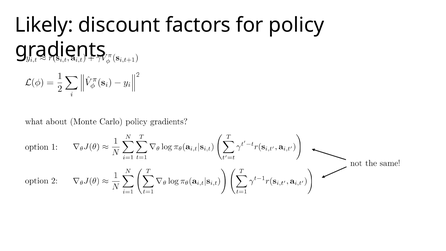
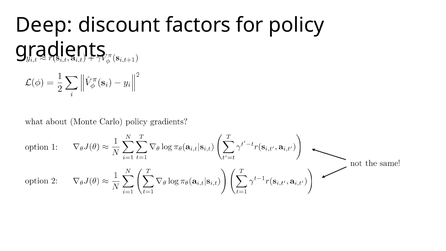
Likely: Likely -> Deep
